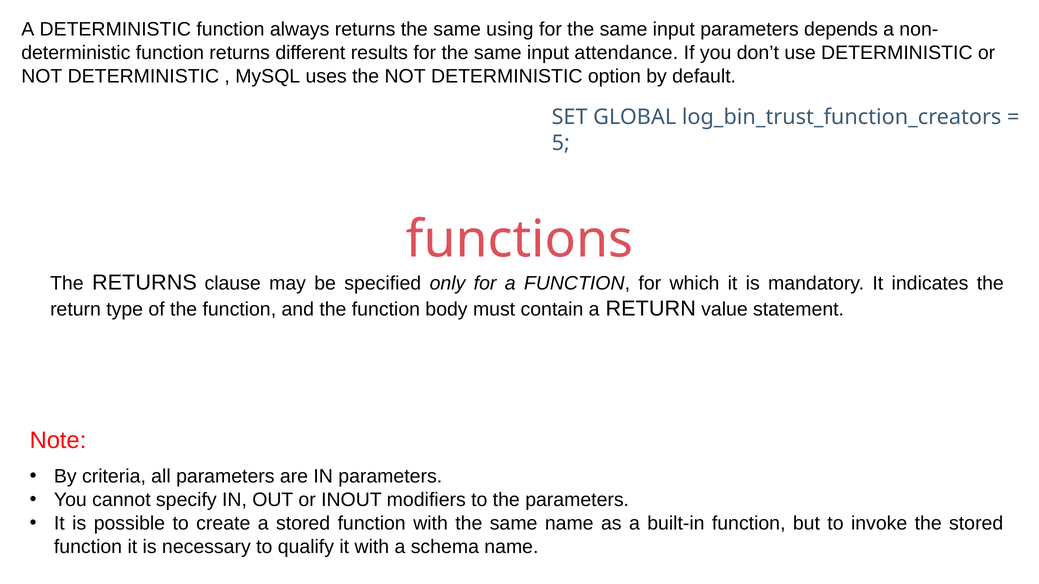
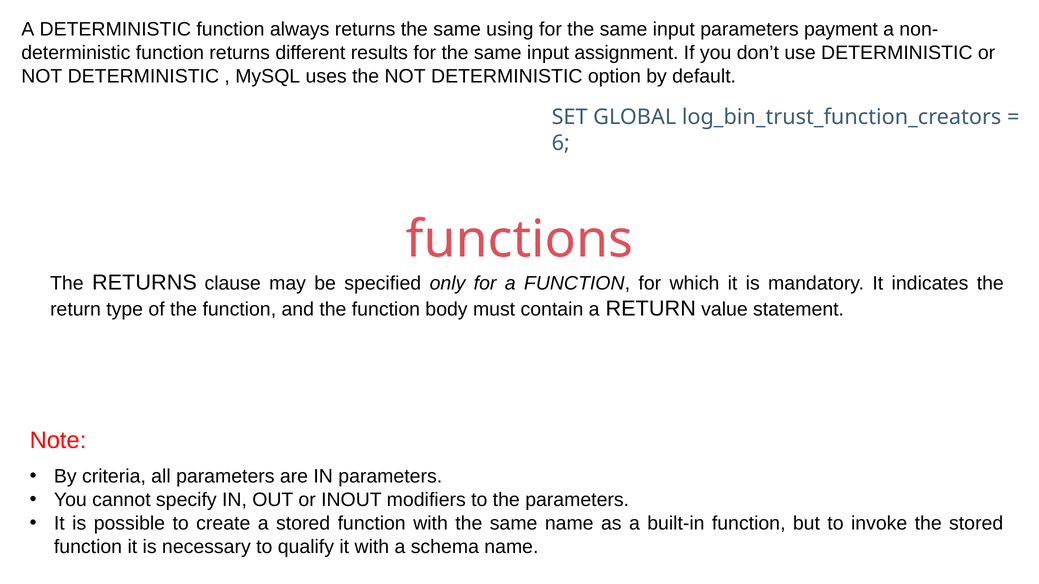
depends: depends -> payment
attendance: attendance -> assignment
5: 5 -> 6
